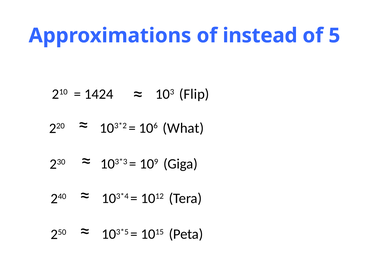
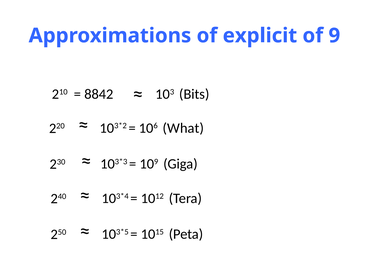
instead: instead -> explicit
5: 5 -> 9
1424: 1424 -> 8842
Flip: Flip -> Bits
